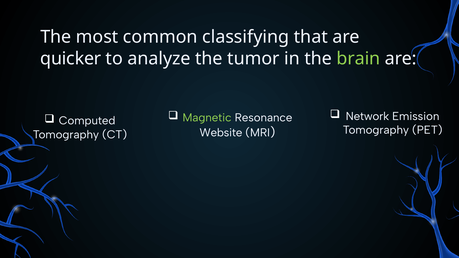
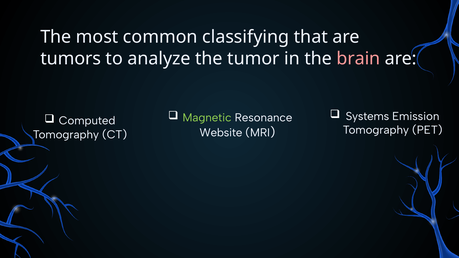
quicker: quicker -> tumors
brain colour: light green -> pink
Network: Network -> Systems
